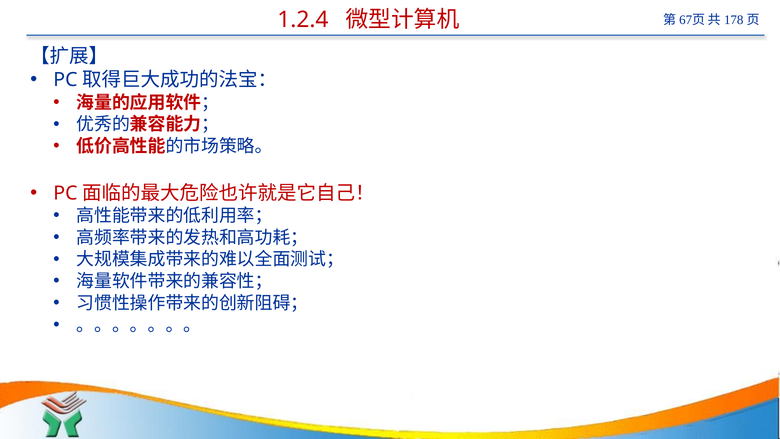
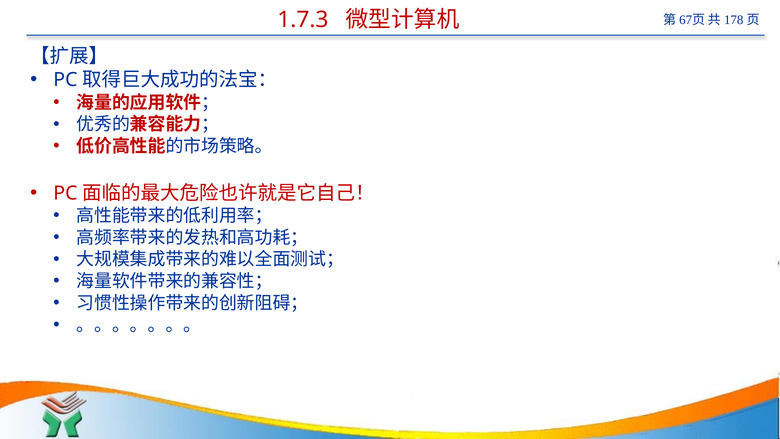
1.2.4: 1.2.4 -> 1.7.3
